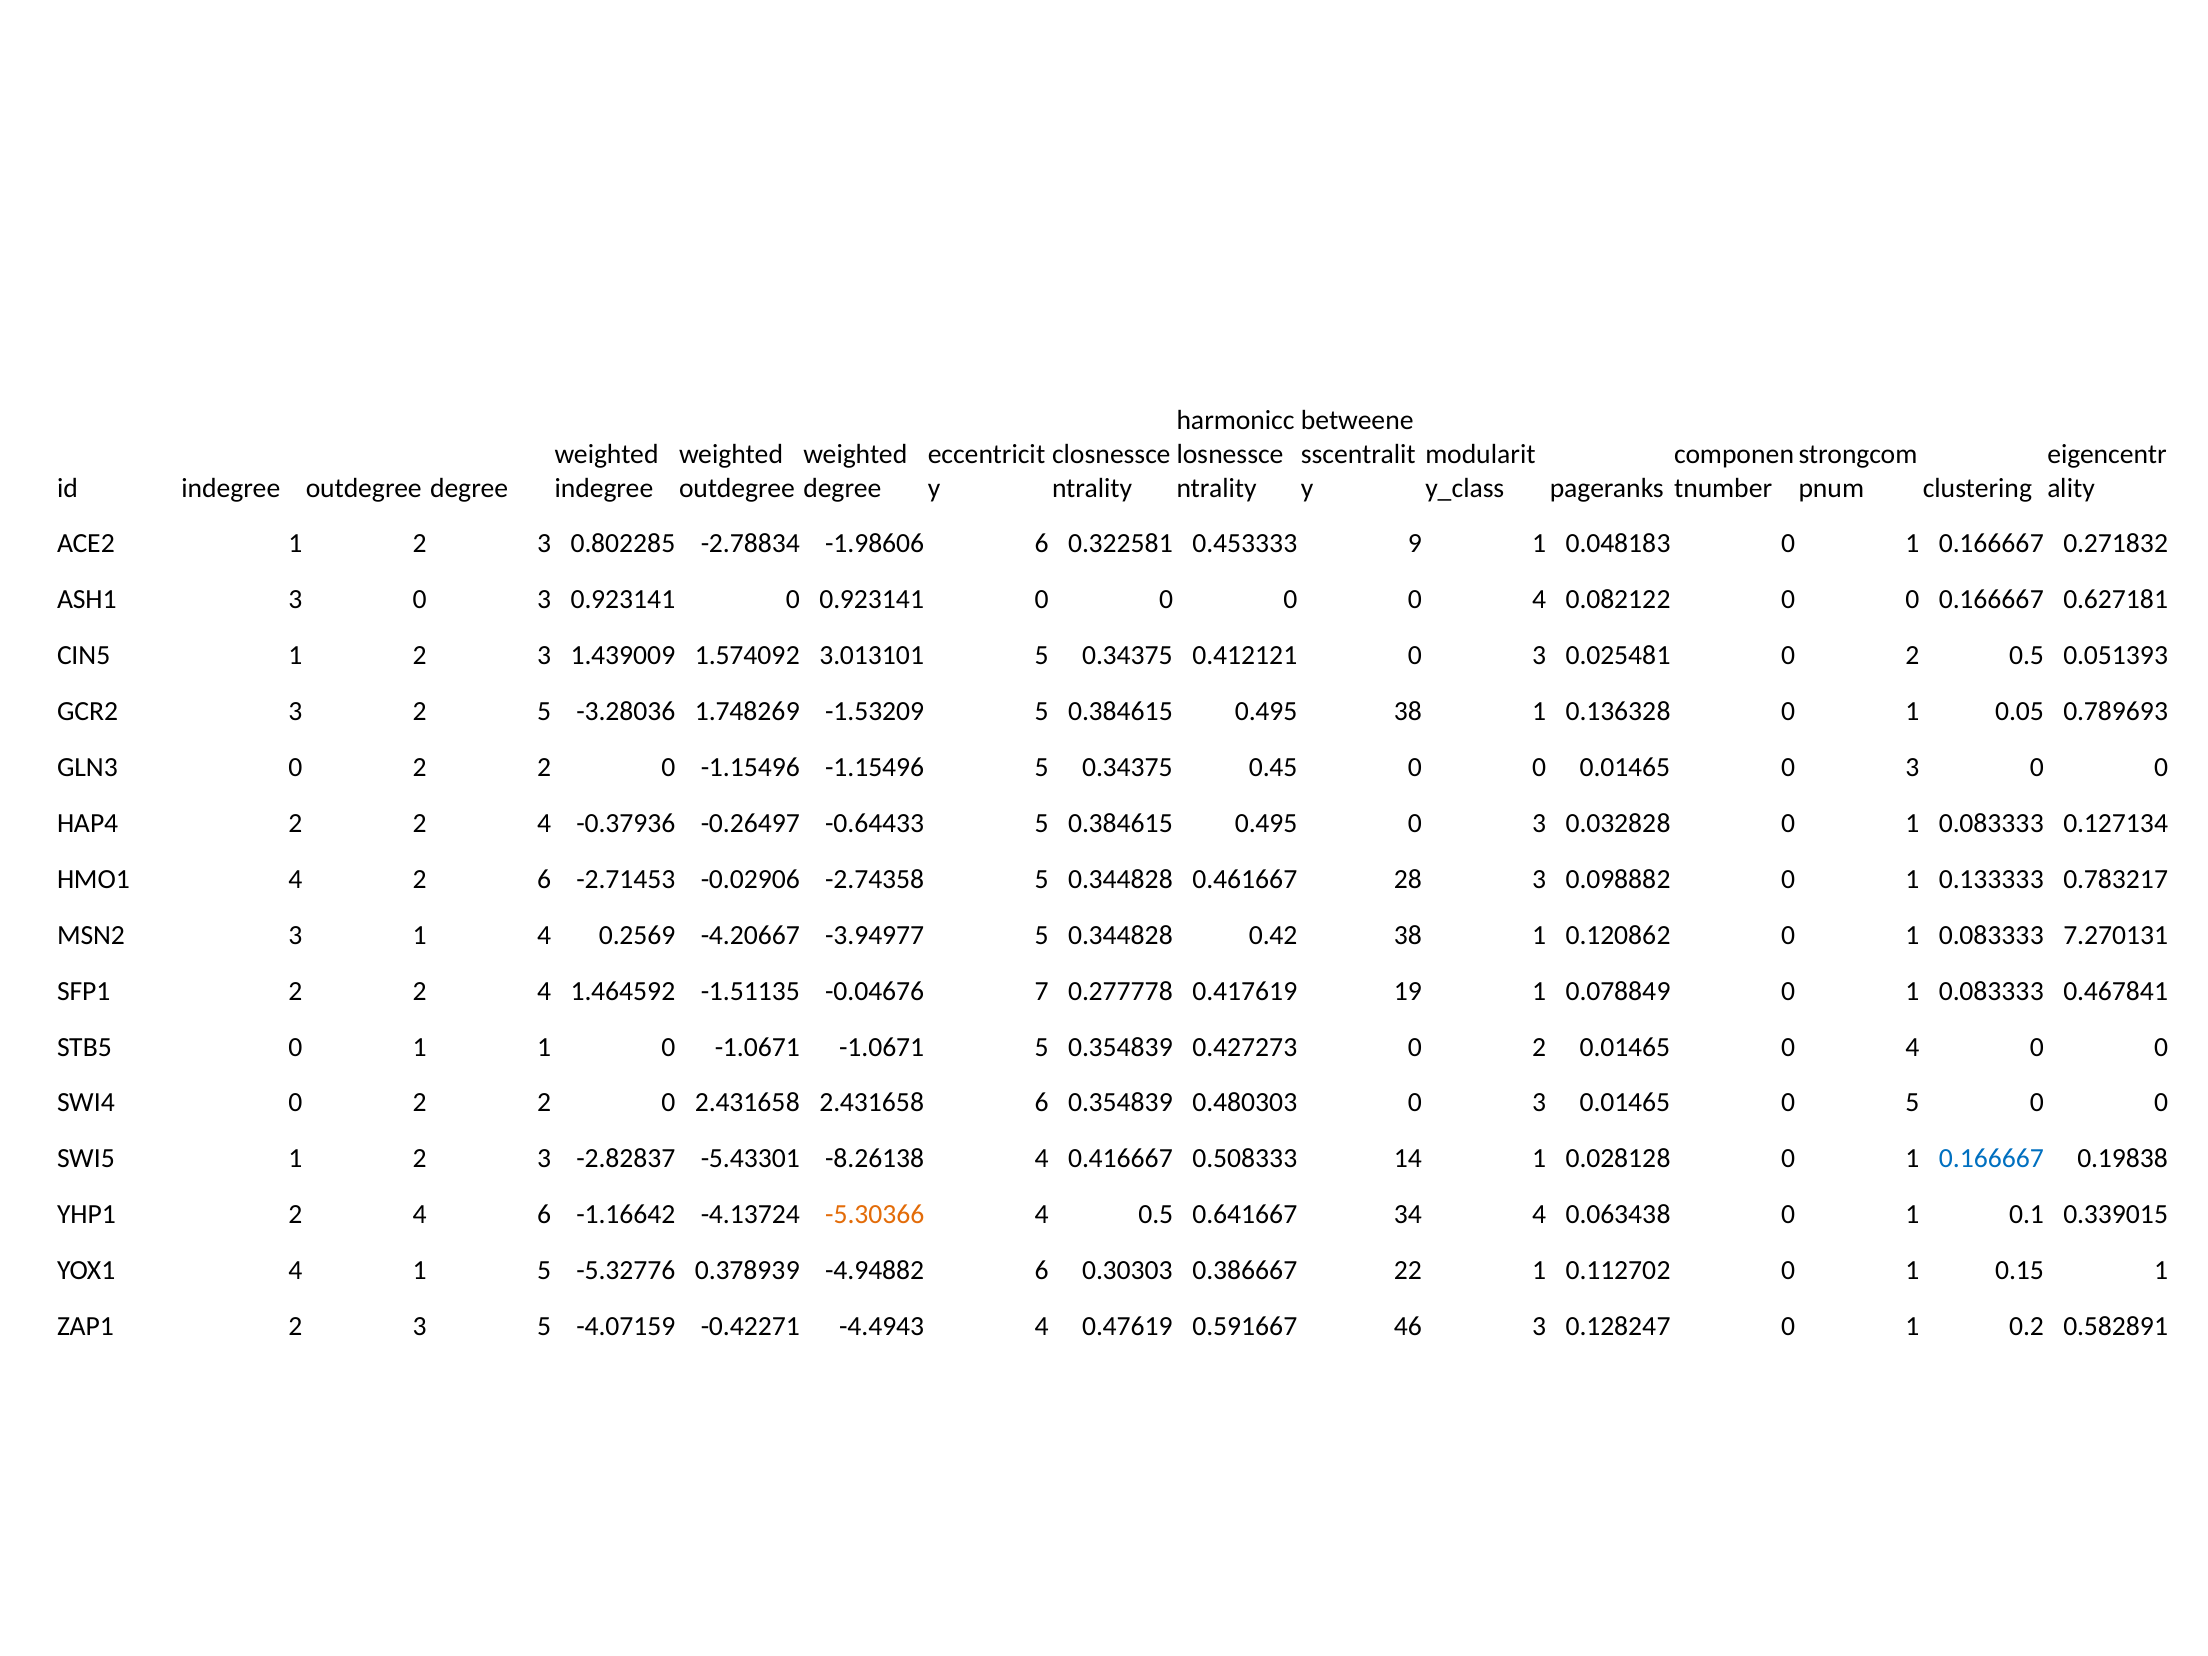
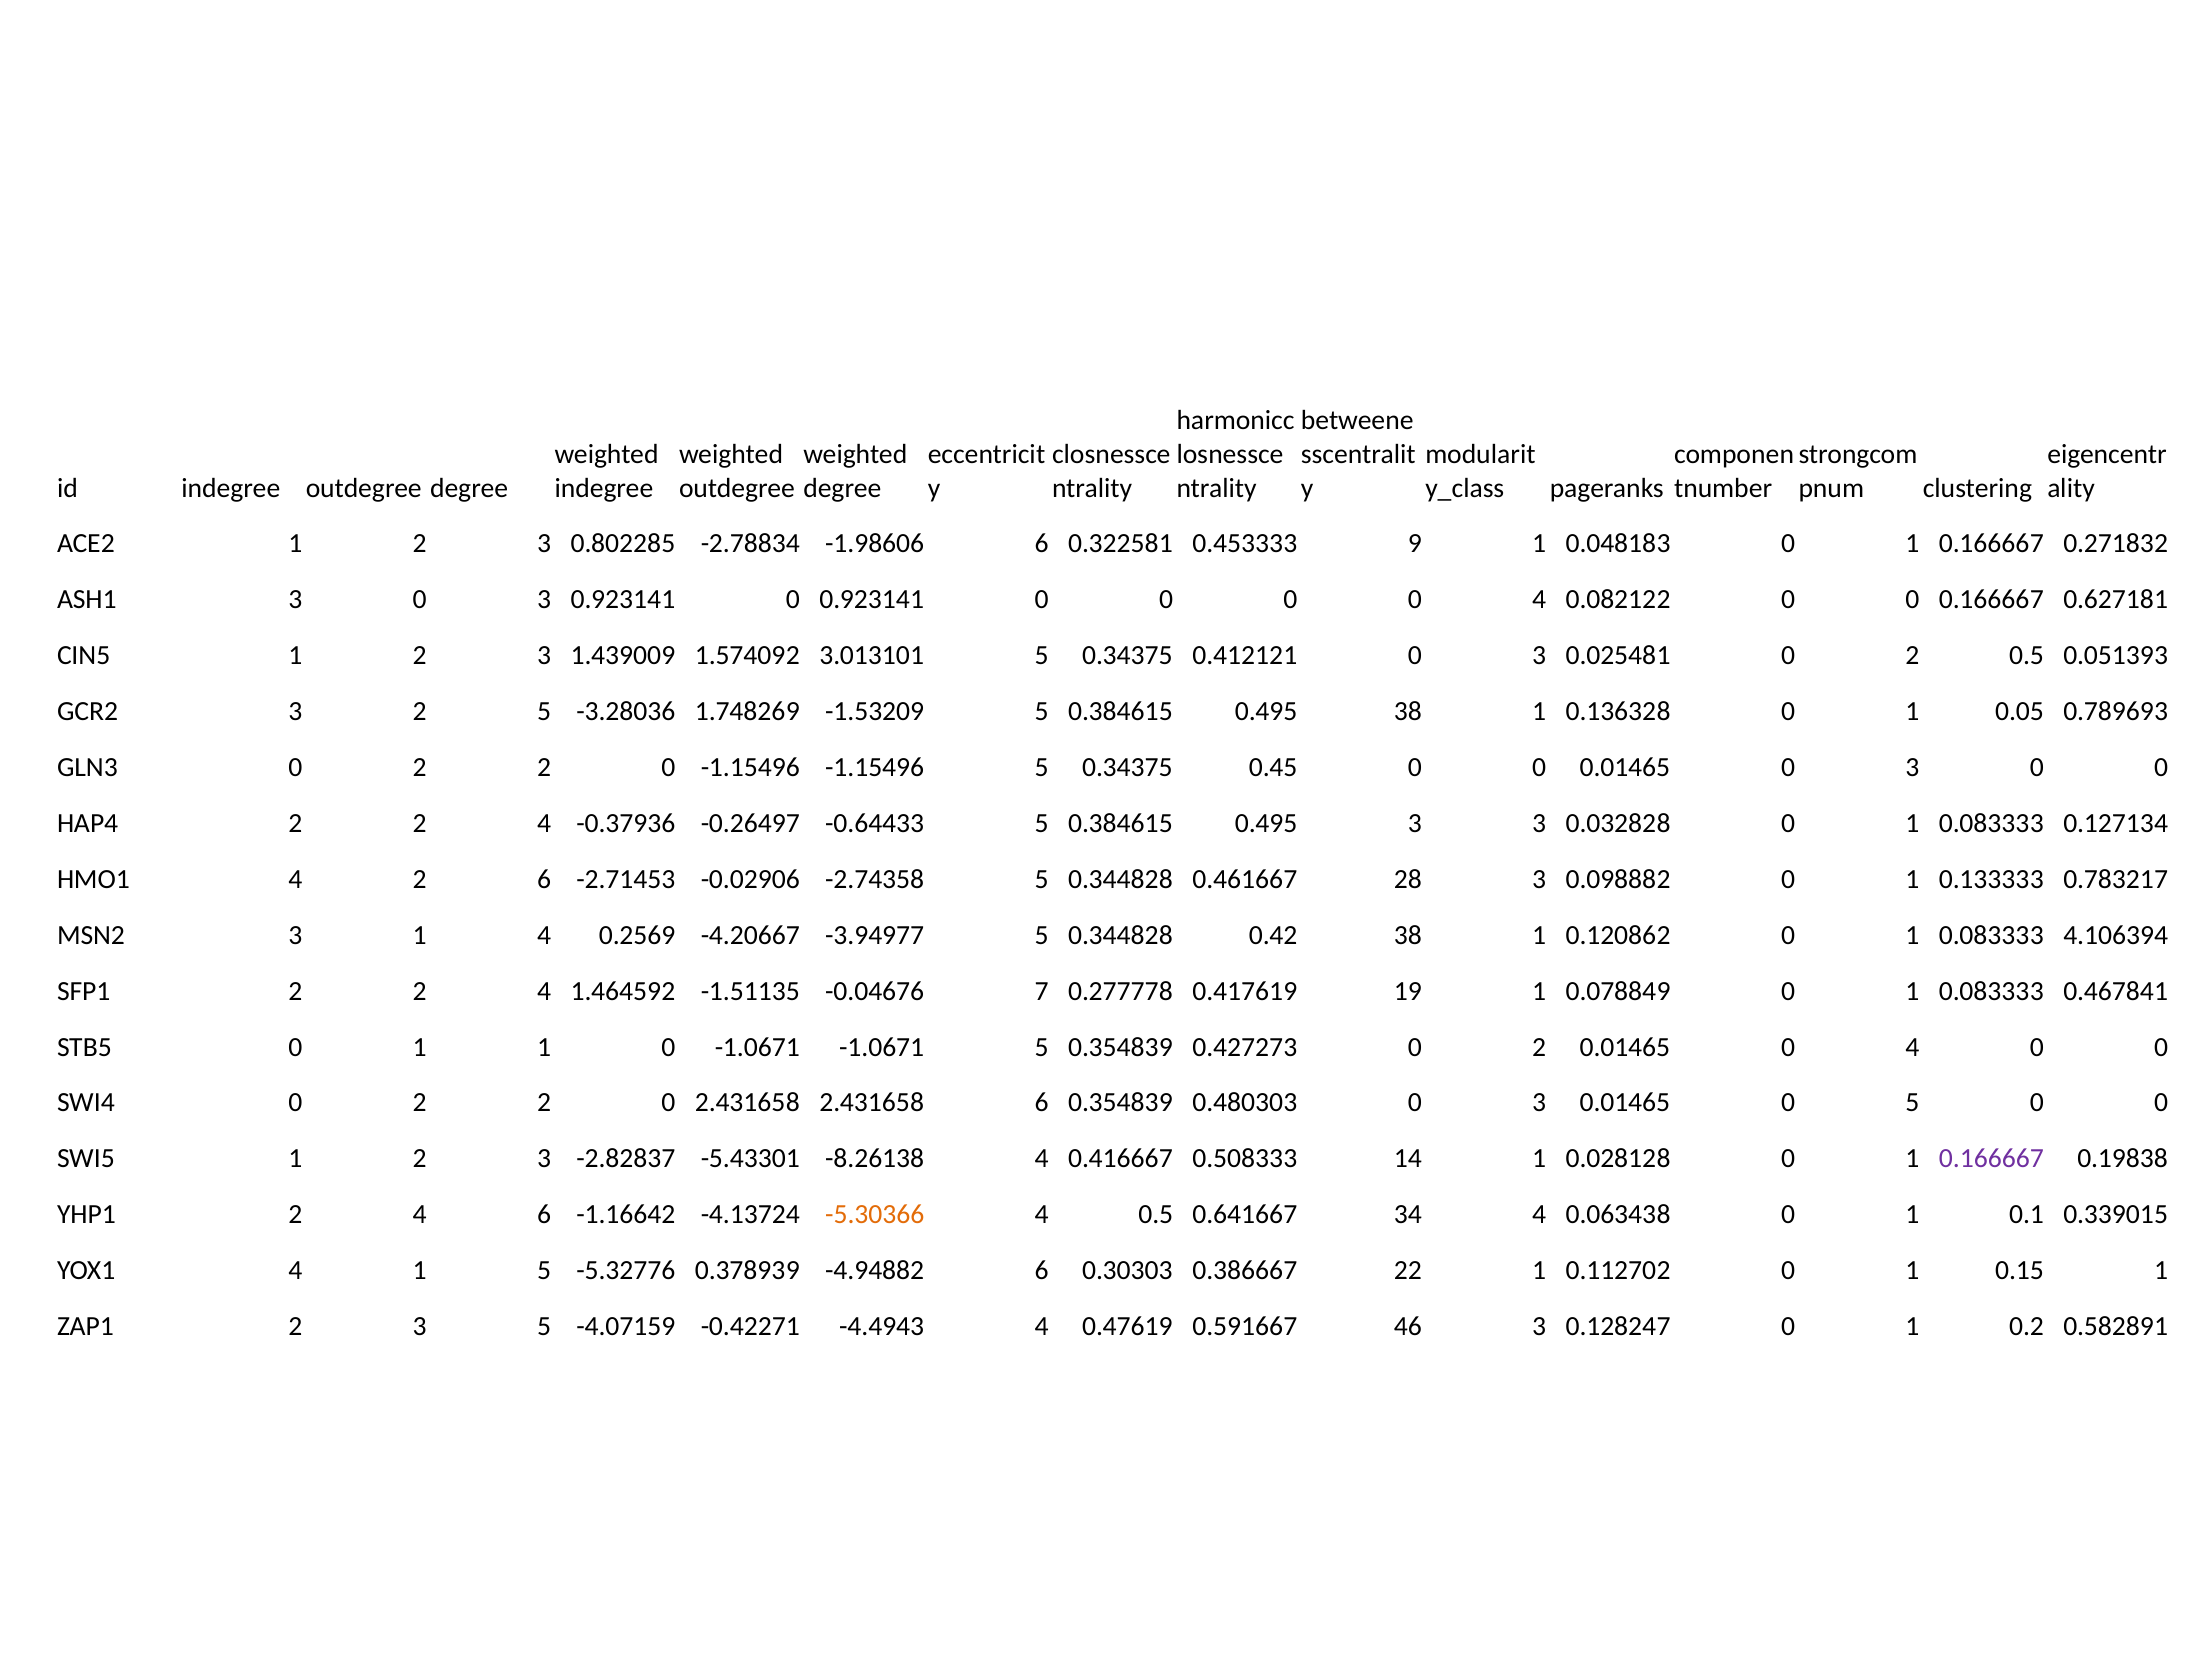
0.495 0: 0 -> 3
7.270131: 7.270131 -> 4.106394
0.166667 at (1991, 1159) colour: blue -> purple
